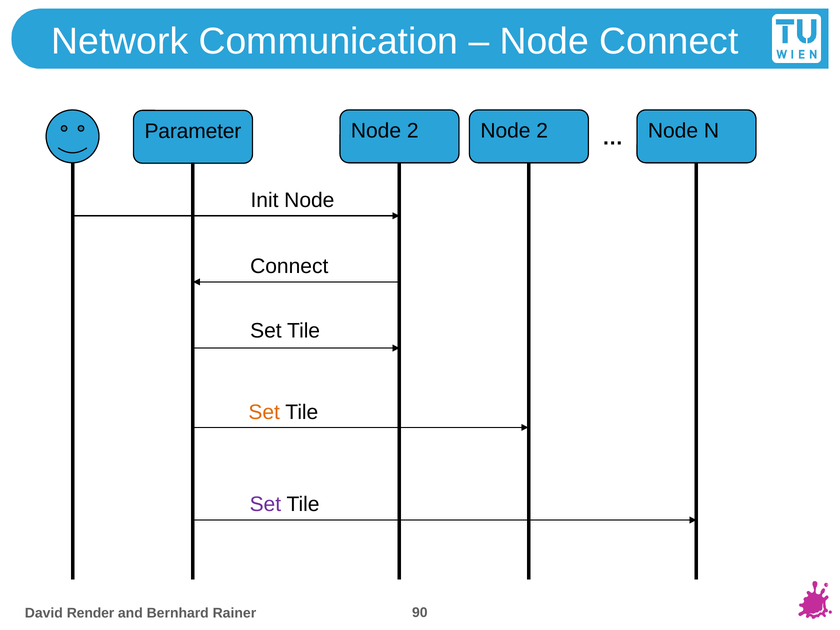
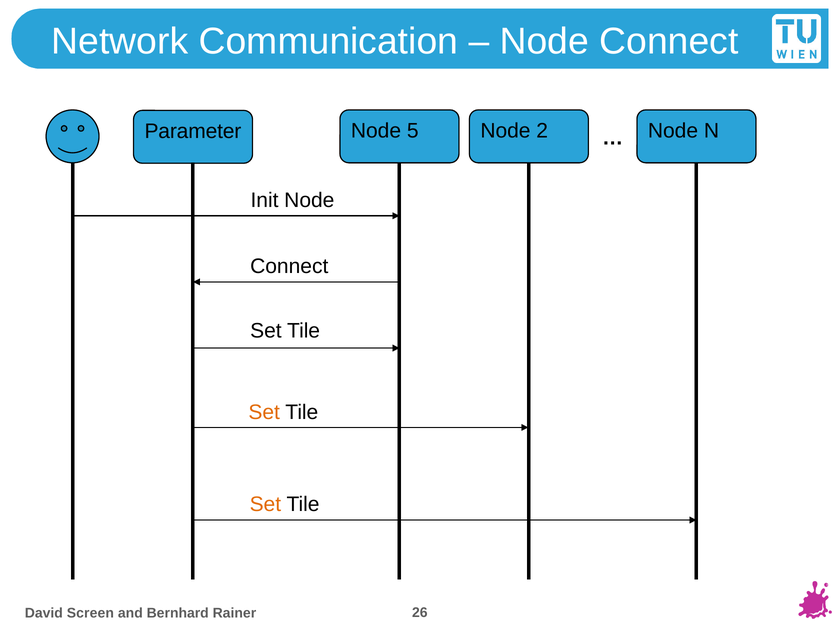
2 at (413, 131): 2 -> 5
Set at (265, 504) colour: purple -> orange
Render: Render -> Screen
90: 90 -> 26
